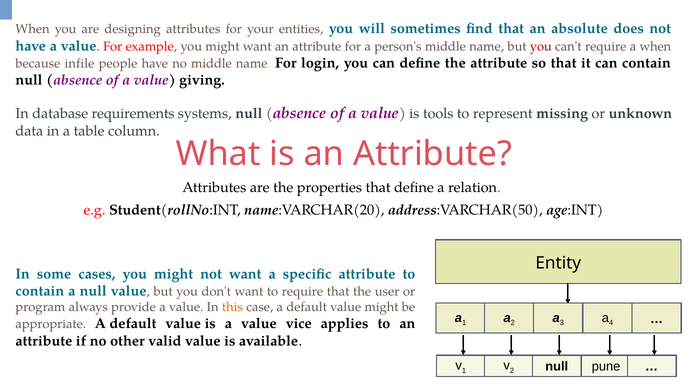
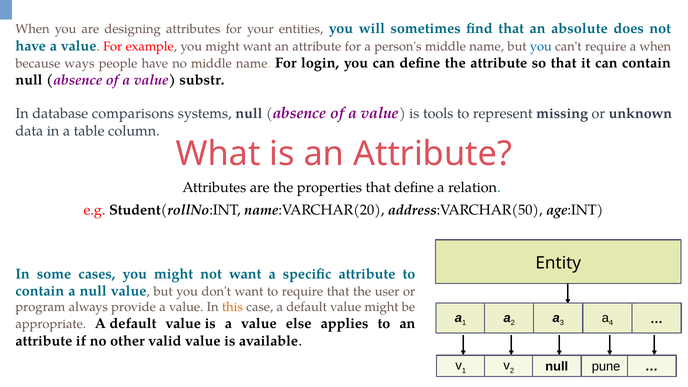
you at (541, 46) colour: red -> blue
infile: infile -> ways
giving: giving -> substr
requirements: requirements -> comparisons
vice: vice -> else
